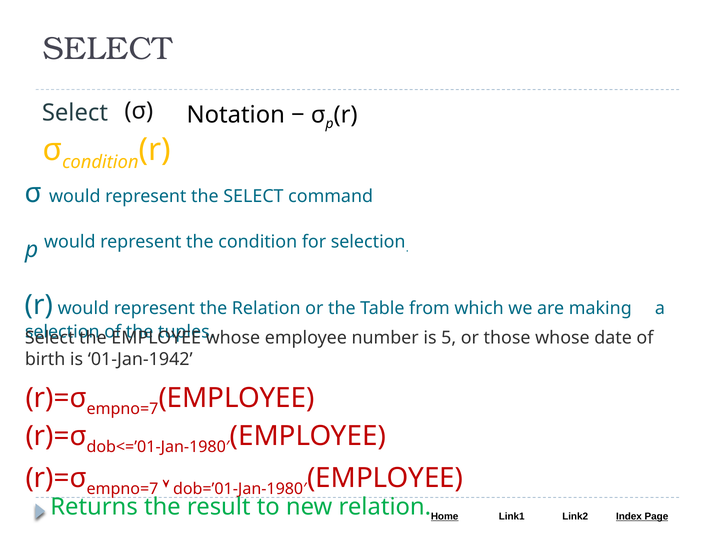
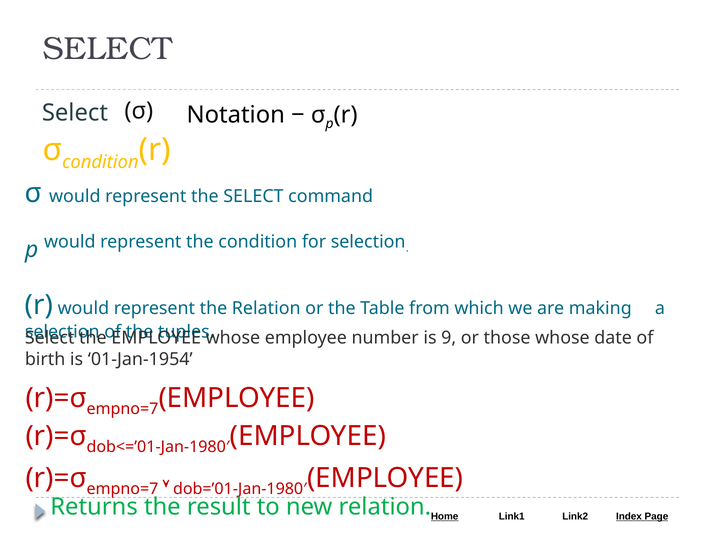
5: 5 -> 9
01-Jan-1942: 01-Jan-1942 -> 01-Jan-1954
